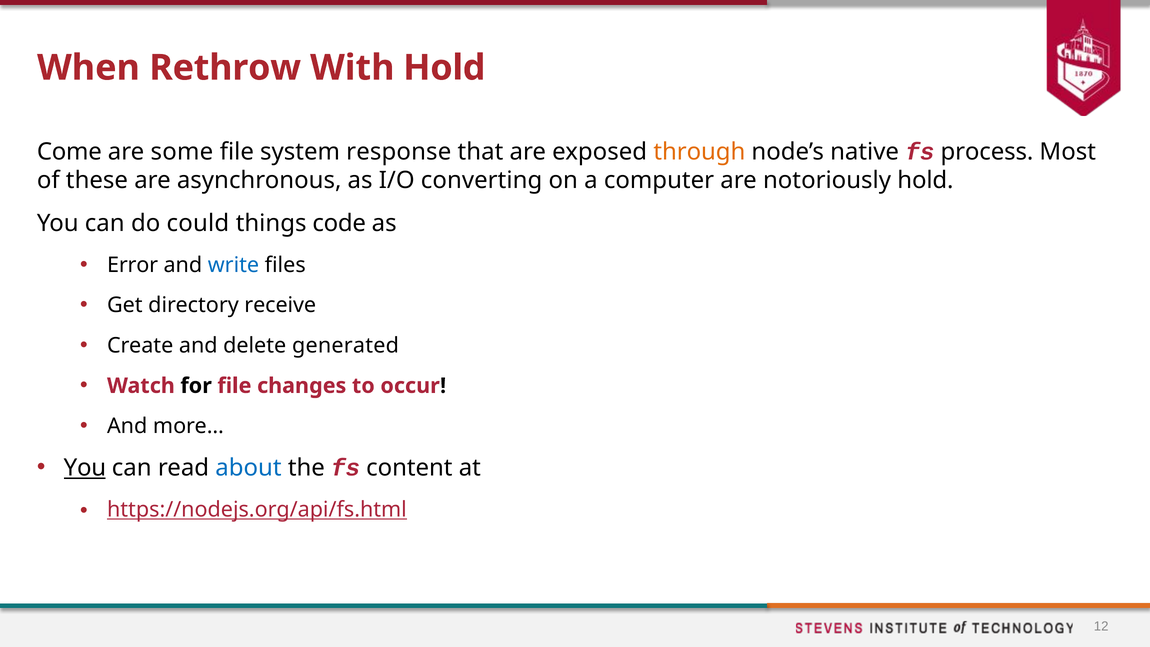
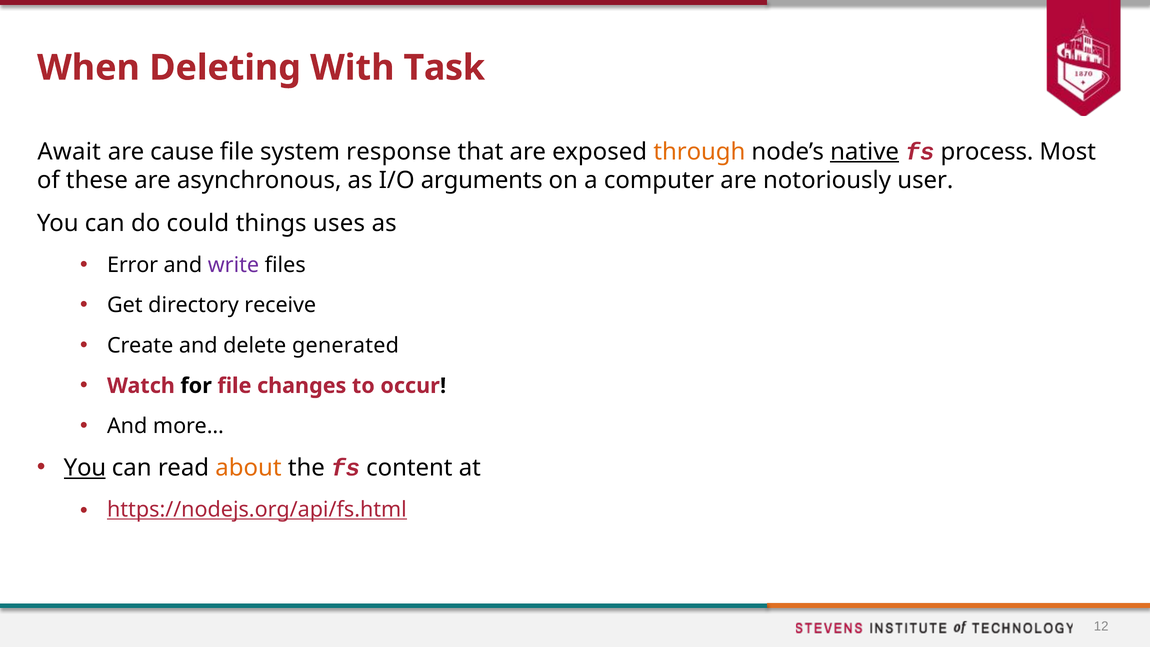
Rethrow: Rethrow -> Deleting
With Hold: Hold -> Task
Come: Come -> Await
some: some -> cause
native underline: none -> present
converting: converting -> arguments
notoriously hold: hold -> user
code: code -> uses
write colour: blue -> purple
about colour: blue -> orange
